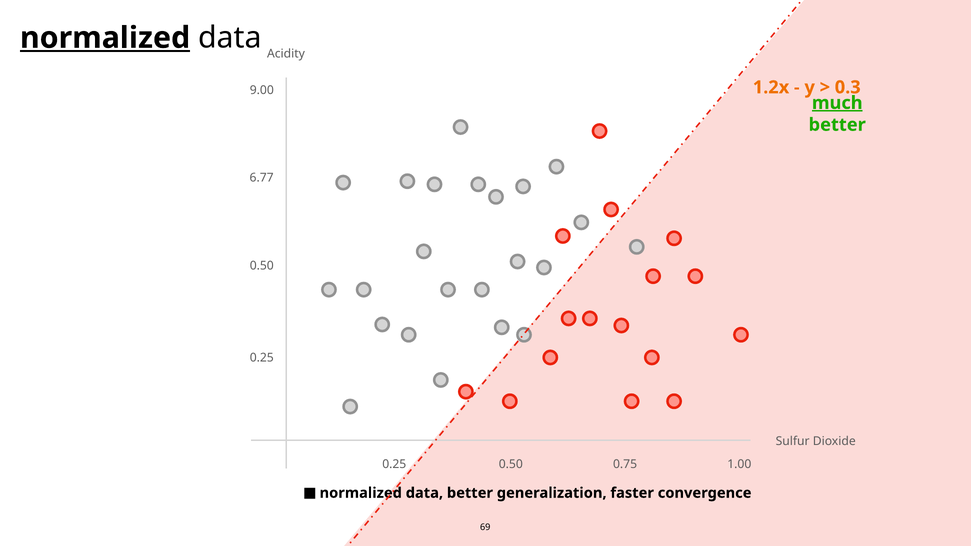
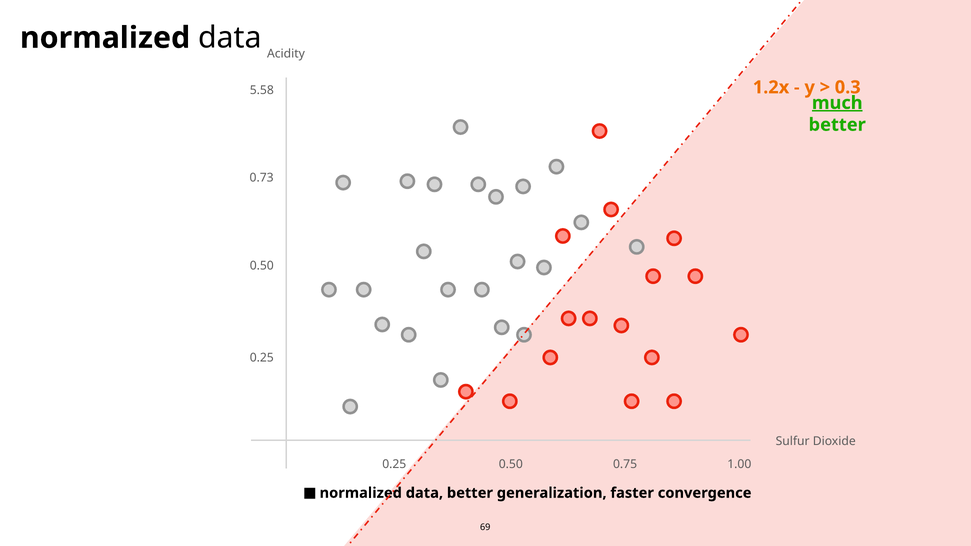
normalized at (105, 38) underline: present -> none
9.00: 9.00 -> 5.58
6.77: 6.77 -> 0.73
